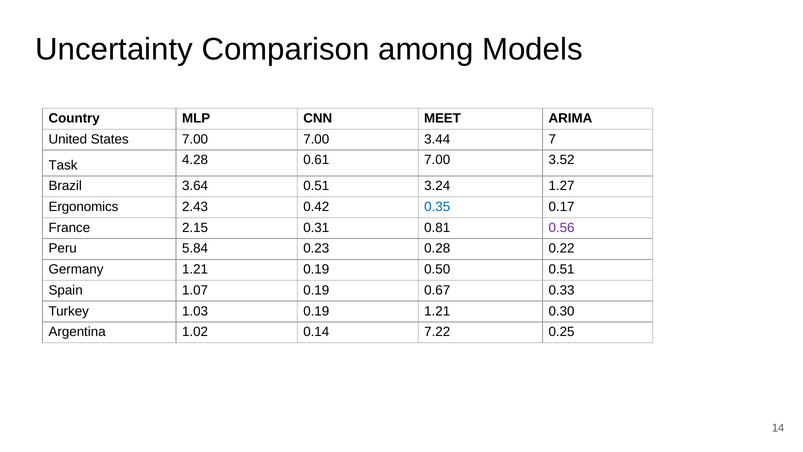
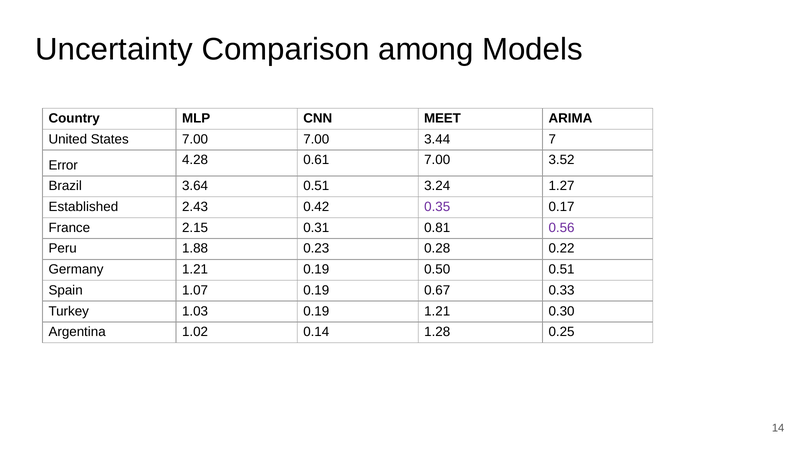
Task: Task -> Error
Ergonomics: Ergonomics -> Established
0.35 colour: blue -> purple
5.84: 5.84 -> 1.88
7.22: 7.22 -> 1.28
